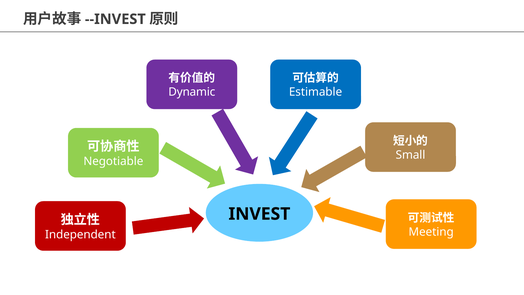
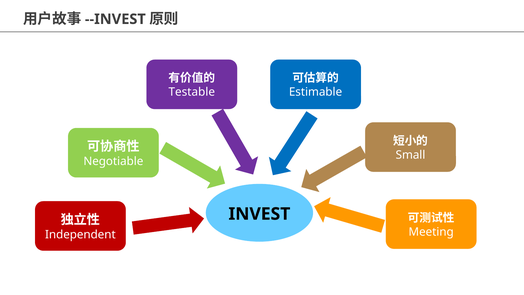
Dynamic: Dynamic -> Testable
